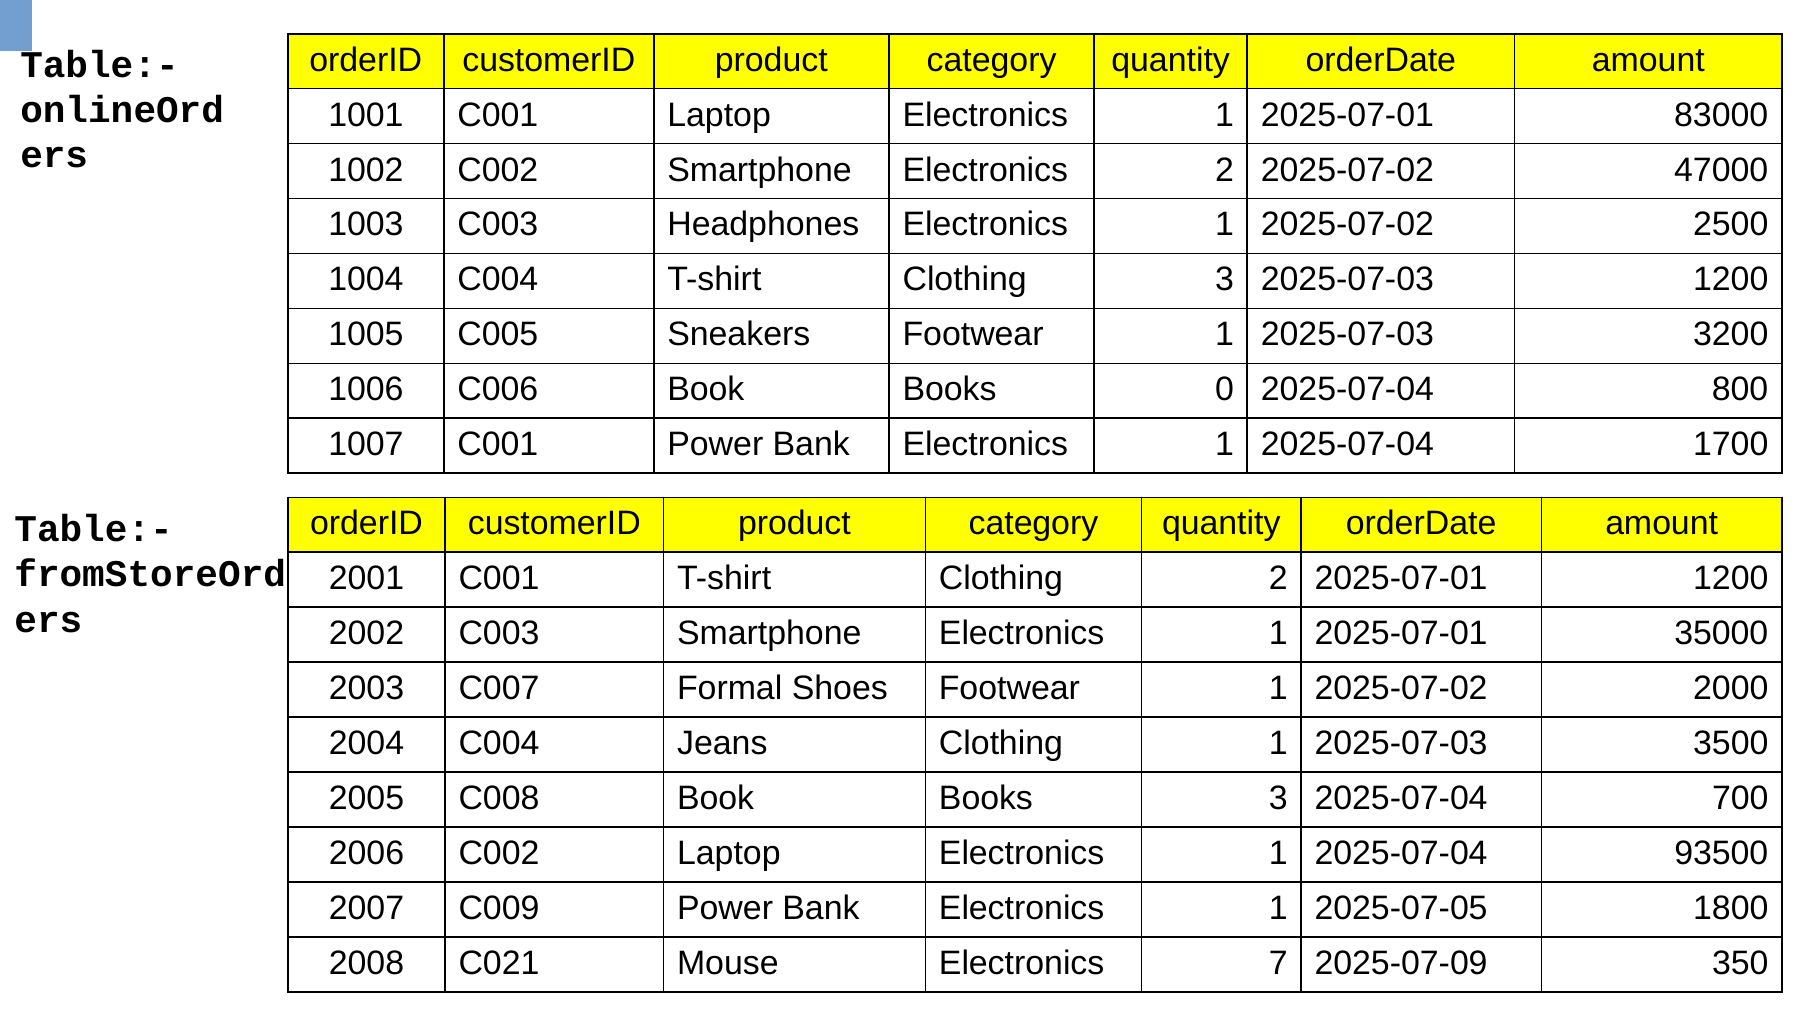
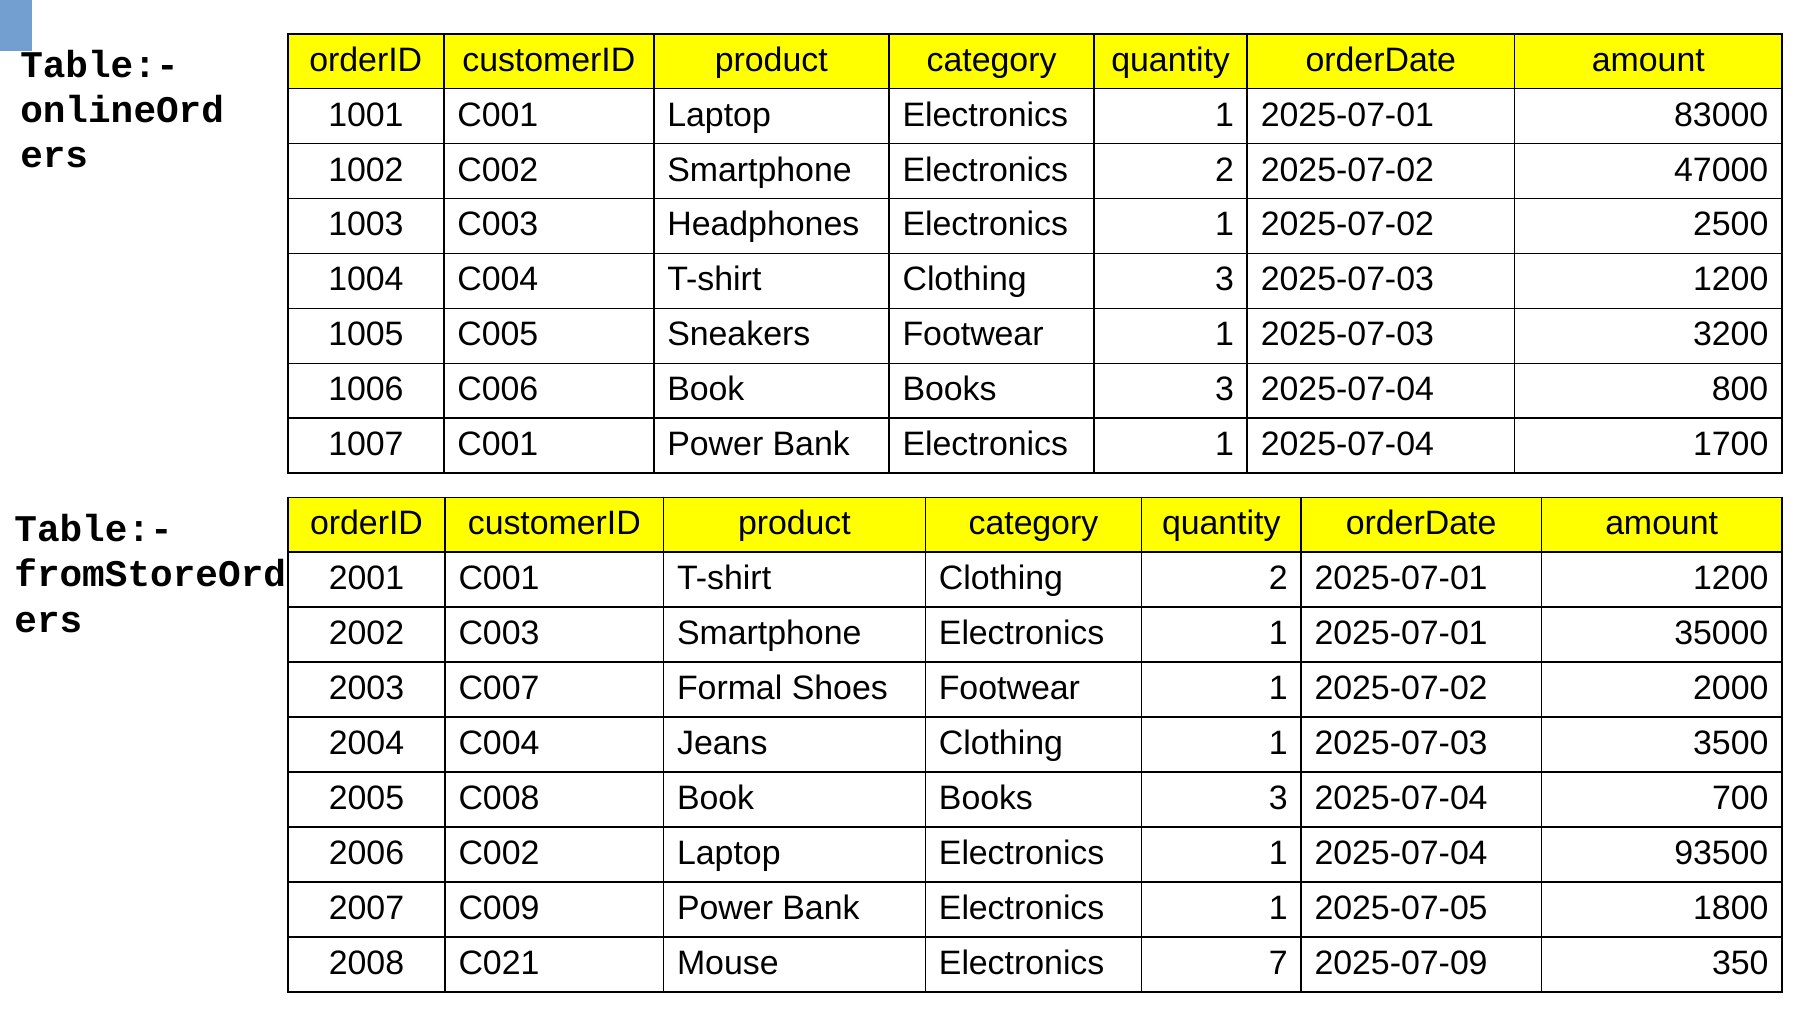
C006 Book Books 0: 0 -> 3
